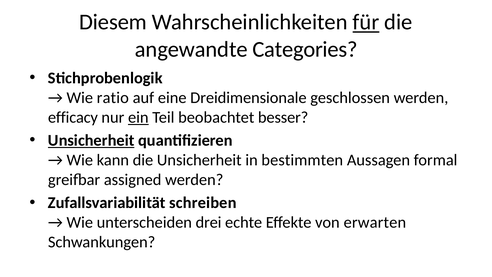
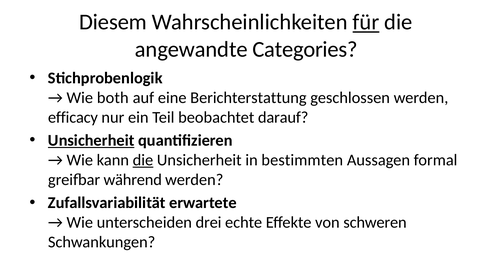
ratio: ratio -> both
Dreidimensionale: Dreidimensionale -> Berichterstattung
ein underline: present -> none
besser: besser -> darauf
die at (143, 160) underline: none -> present
assigned: assigned -> während
schreiben: schreiben -> erwartete
erwarten: erwarten -> schweren
